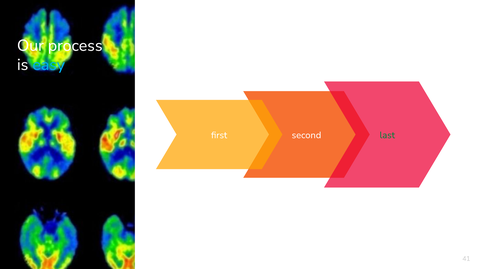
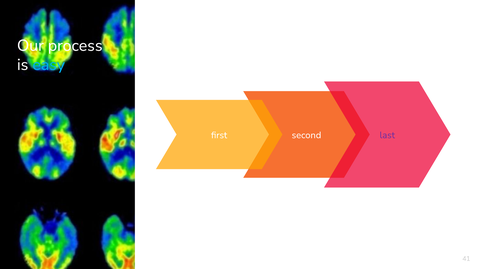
last colour: green -> purple
